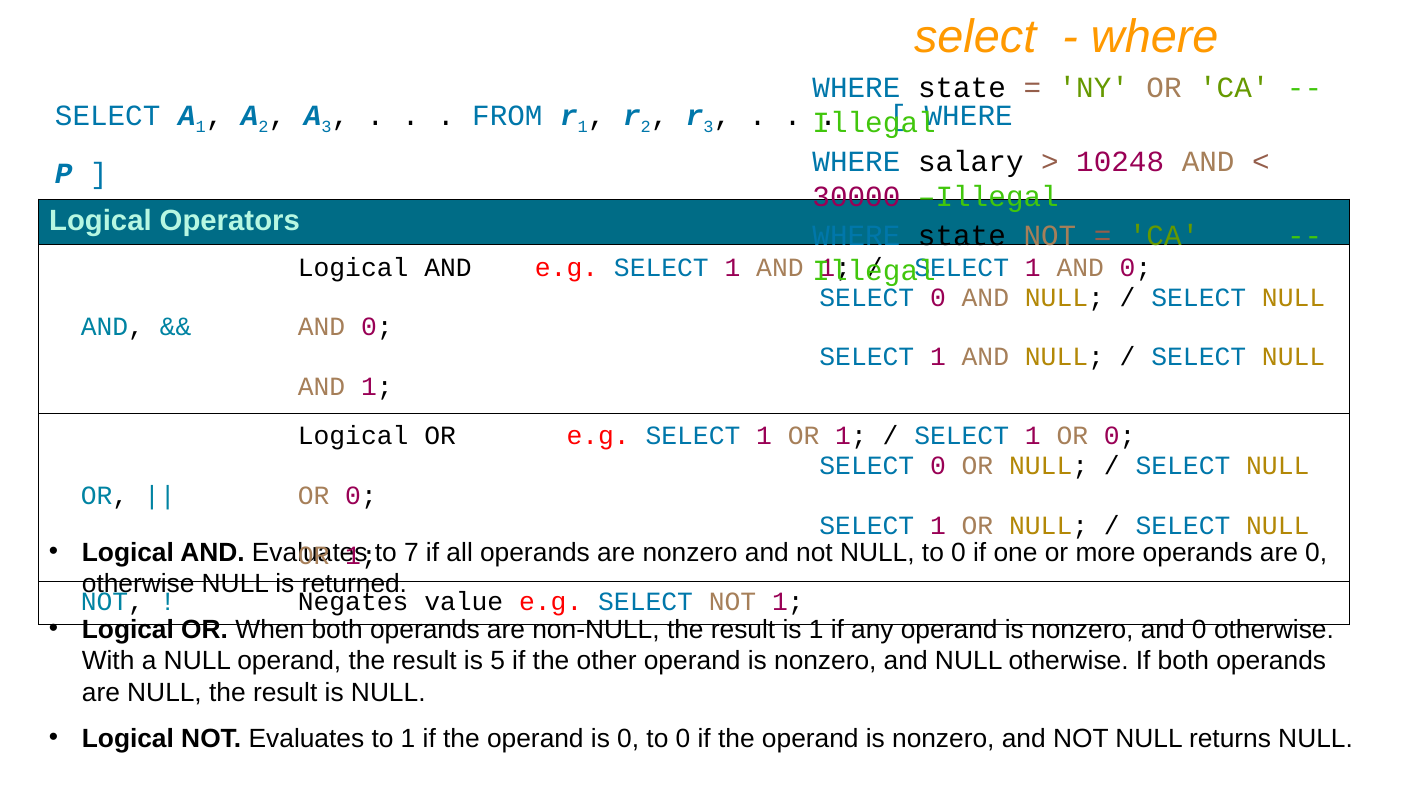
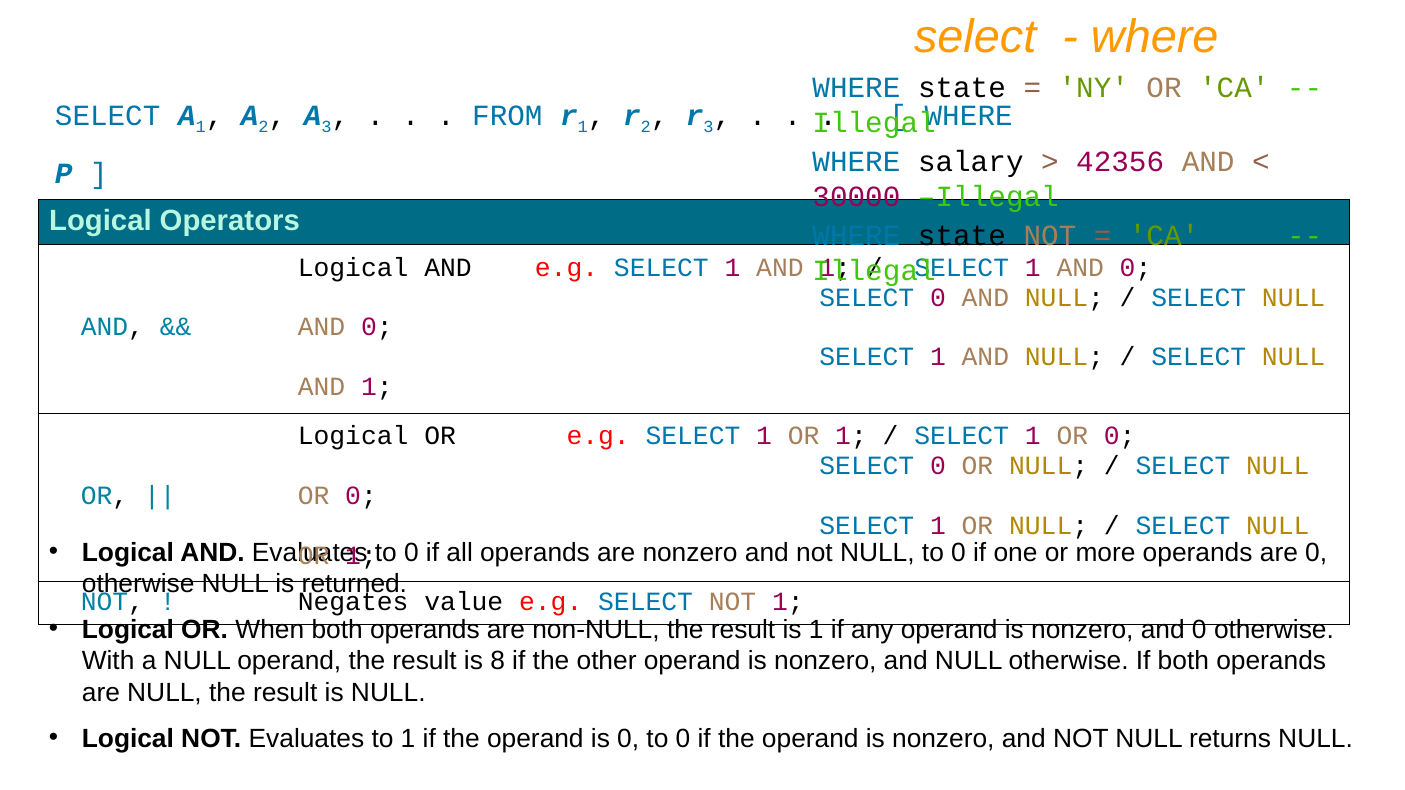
10248: 10248 -> 42356
7 at (411, 553): 7 -> 0
5: 5 -> 8
